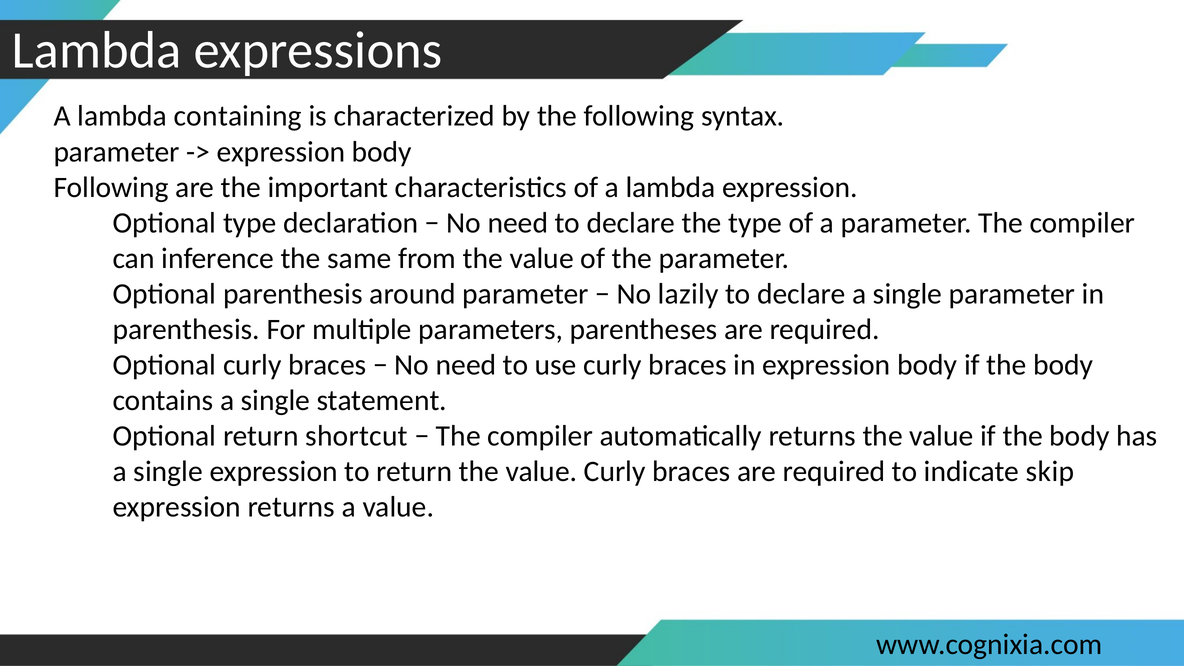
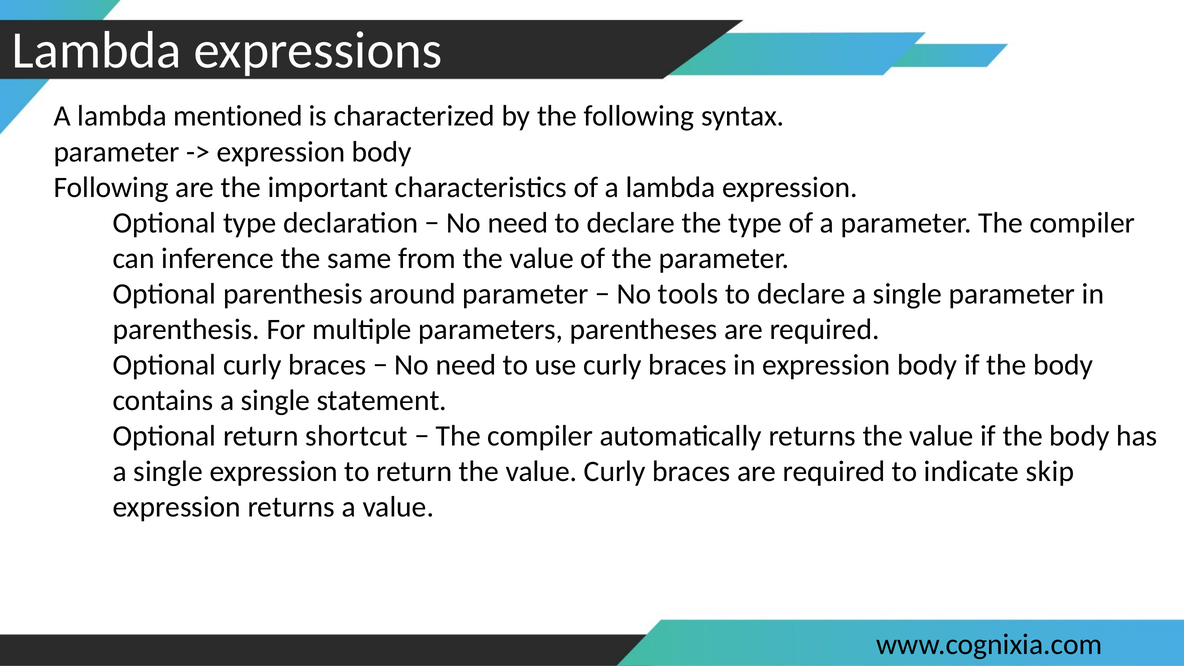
containing: containing -> mentioned
lazily: lazily -> tools
